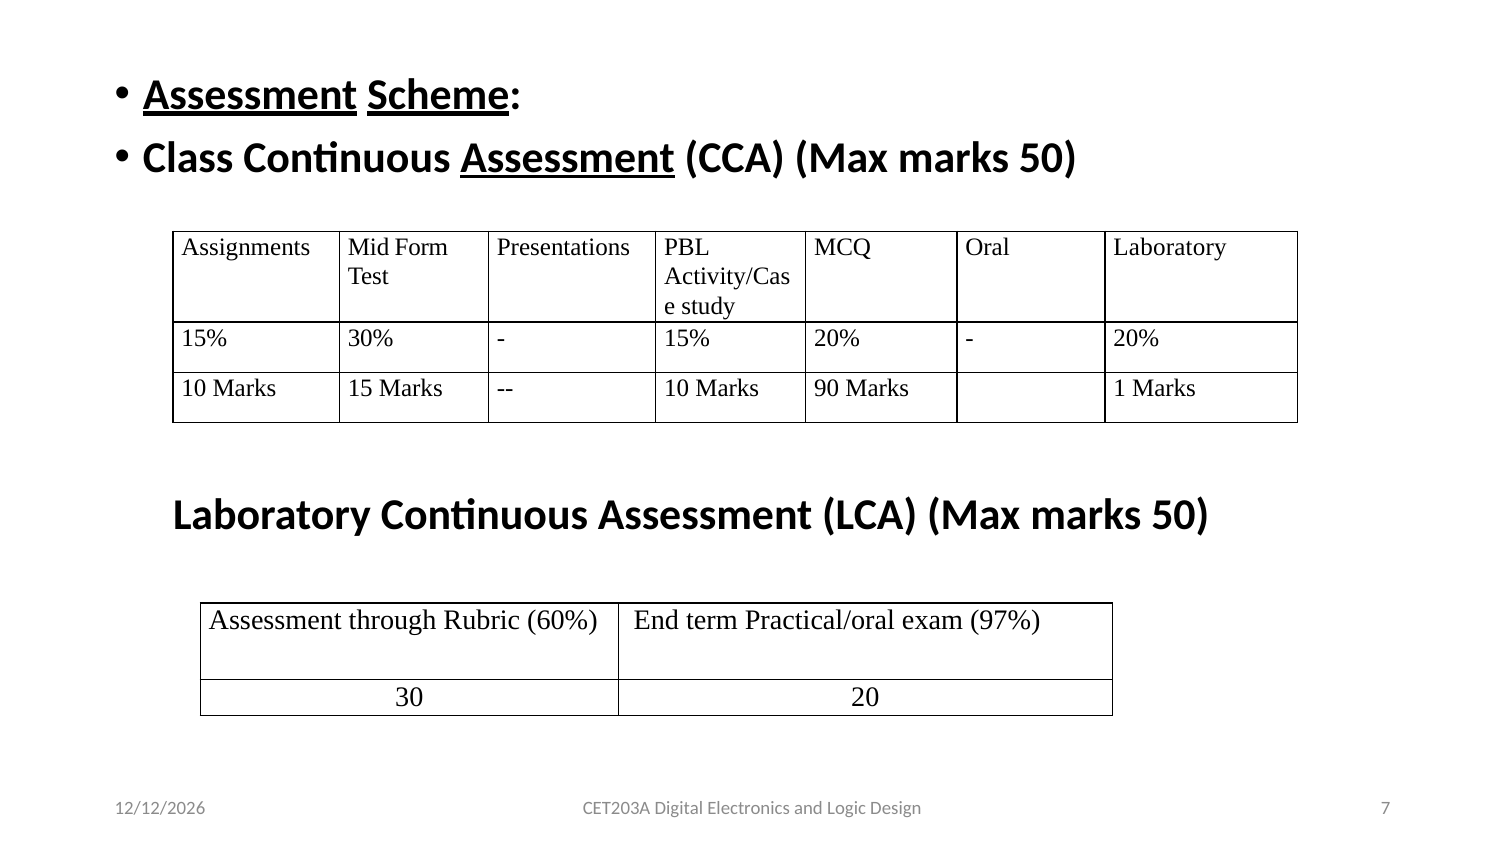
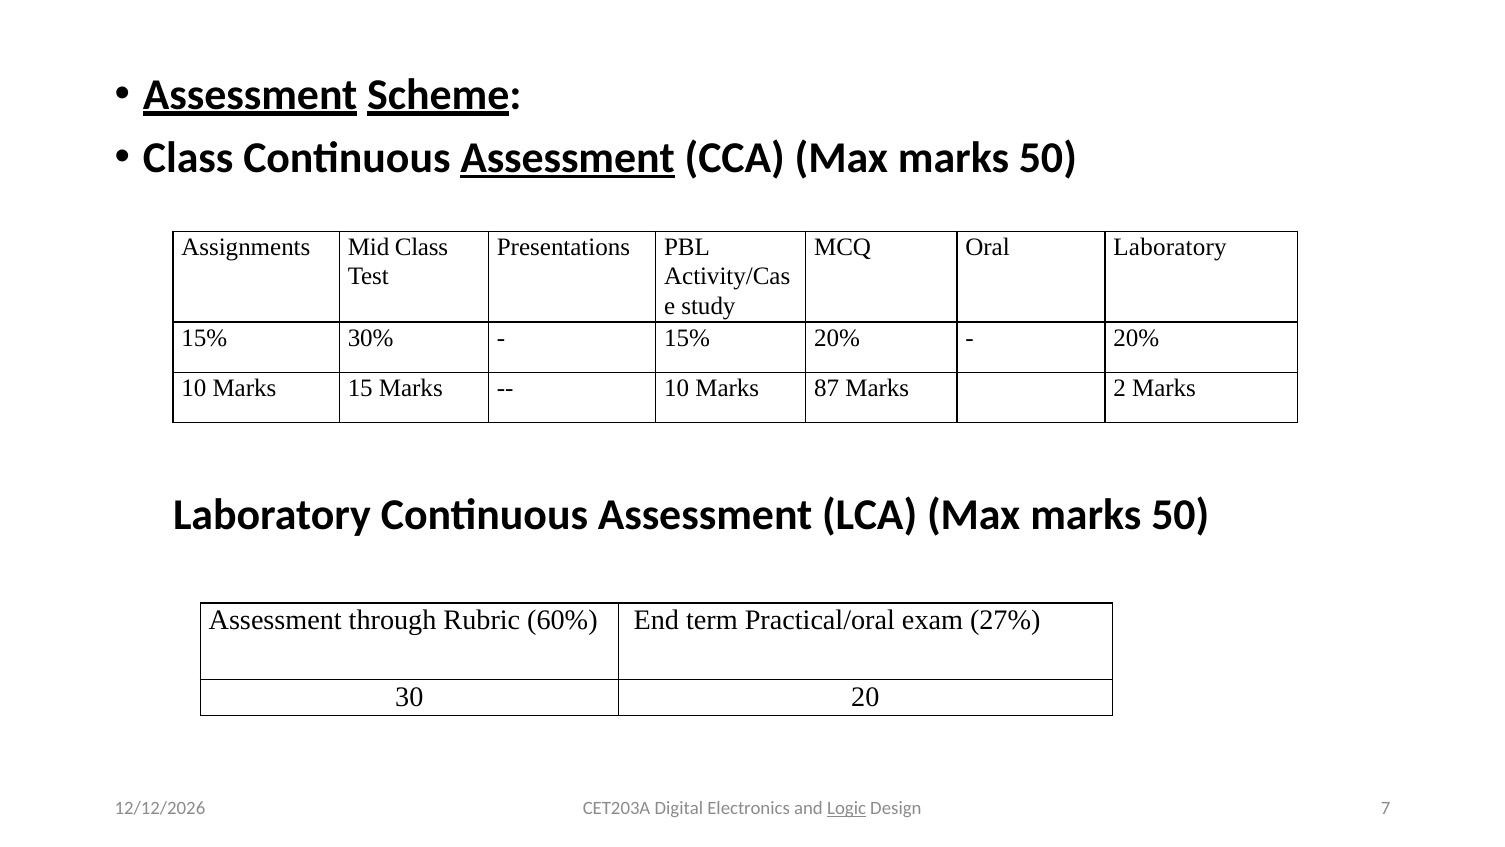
Mid Form: Form -> Class
90: 90 -> 87
1: 1 -> 2
97%: 97% -> 27%
Logic underline: none -> present
